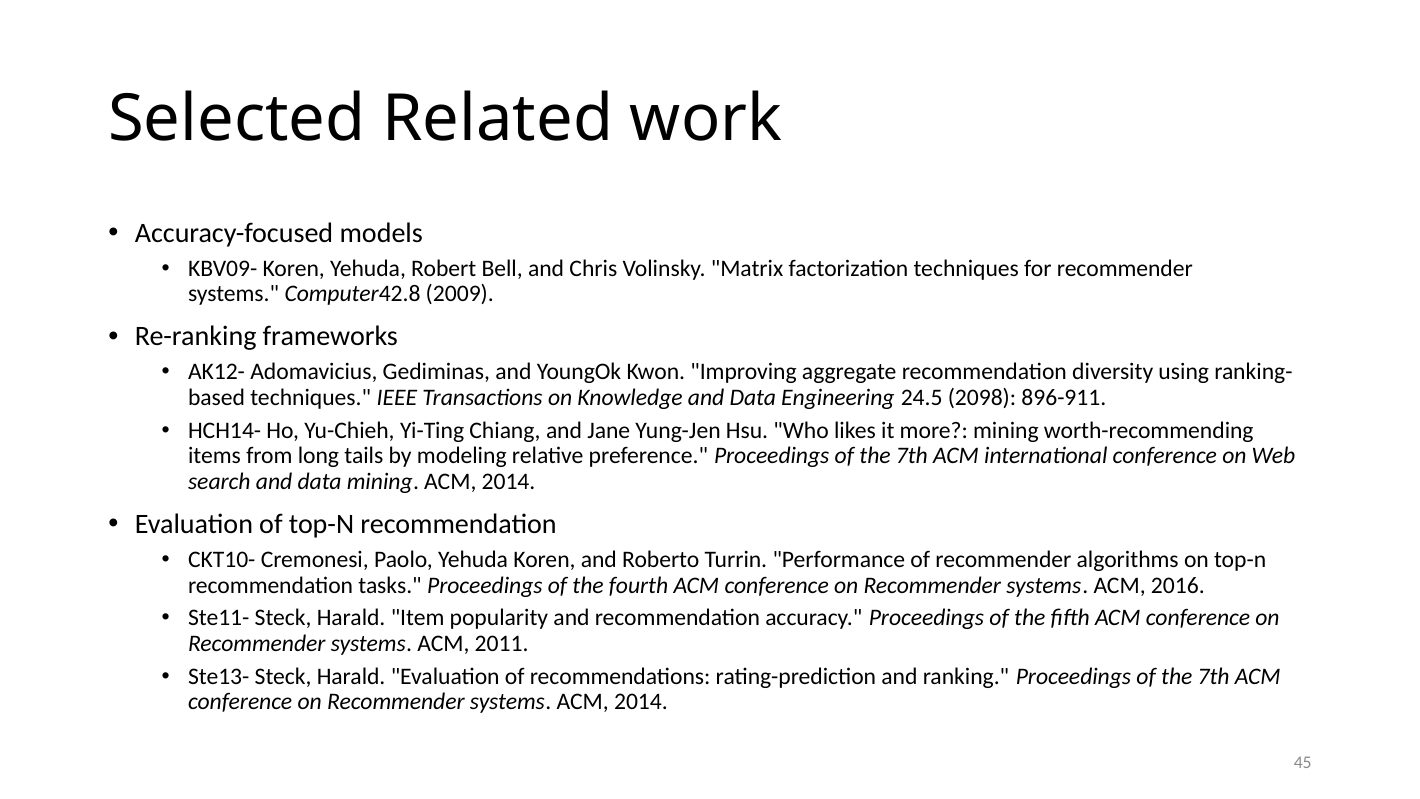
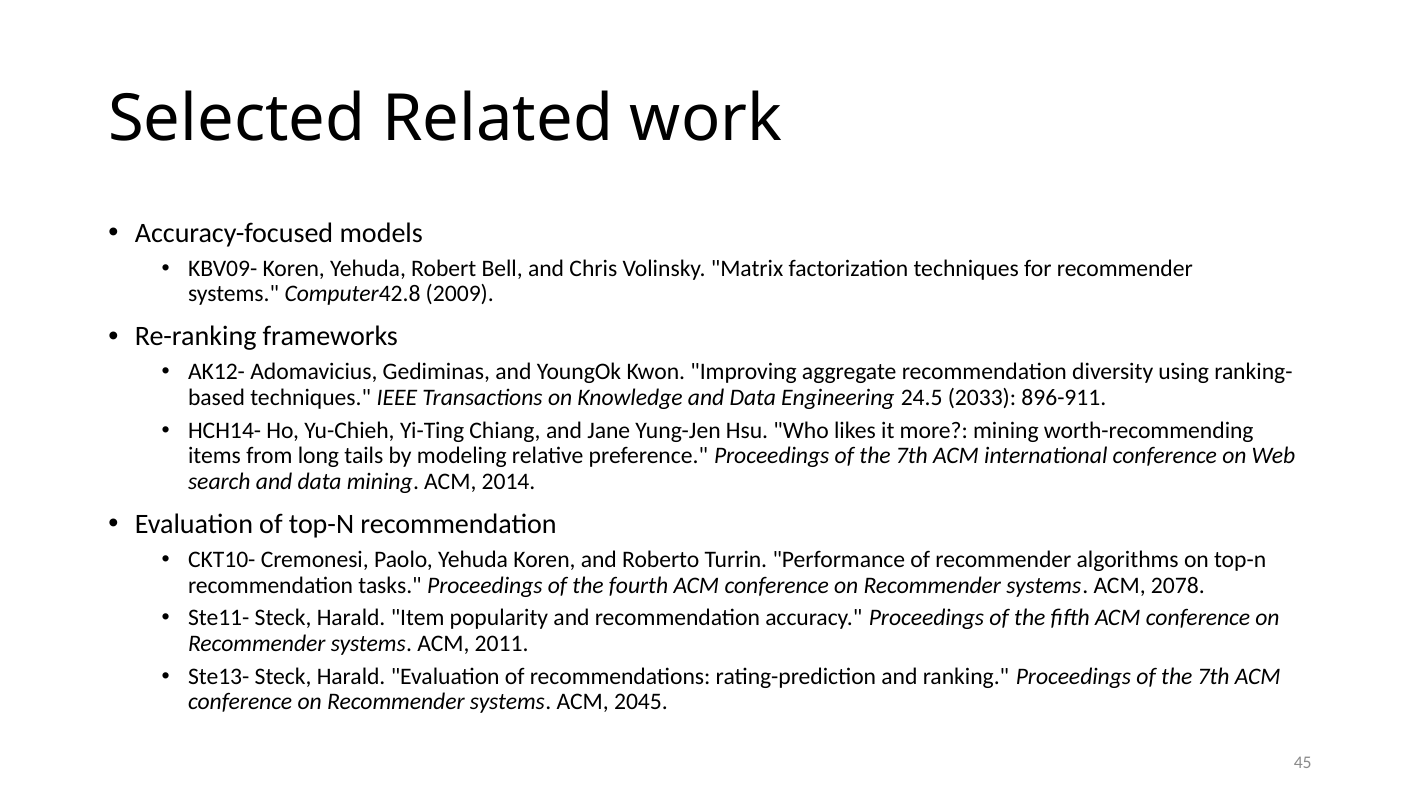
2098: 2098 -> 2033
2016: 2016 -> 2078
systems ACM 2014: 2014 -> 2045
